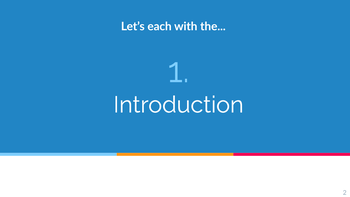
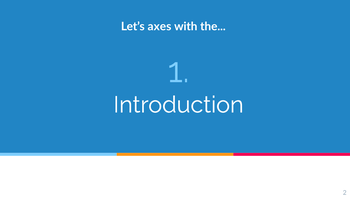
each: each -> axes
